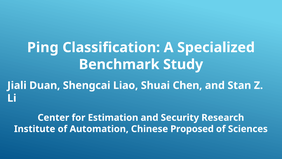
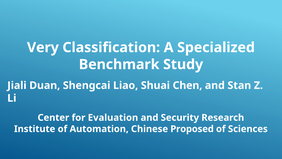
Ping: Ping -> Very
Estimation: Estimation -> Evaluation
